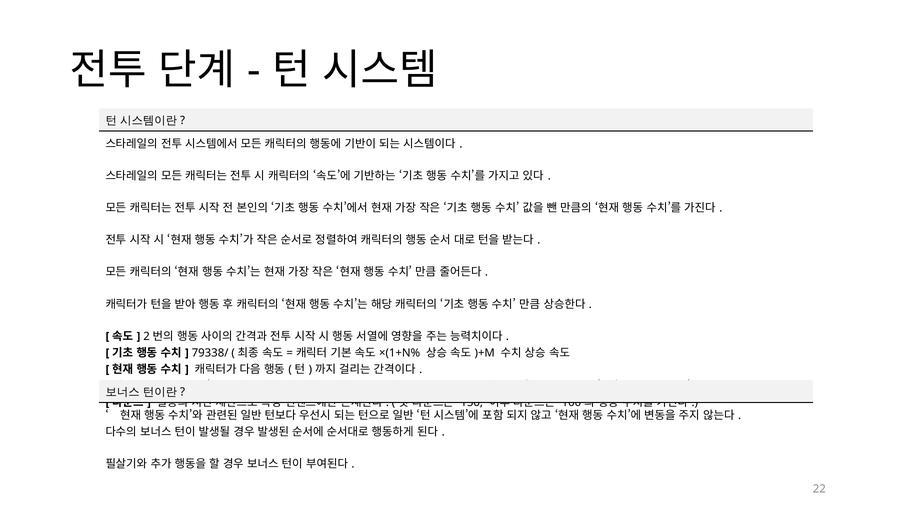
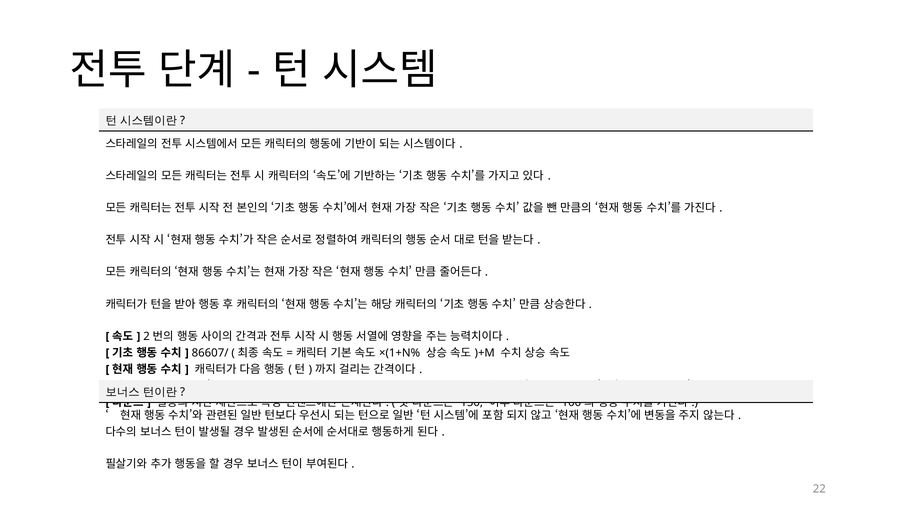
79338/: 79338/ -> 86607/
